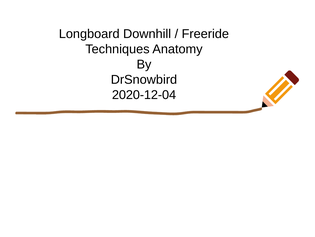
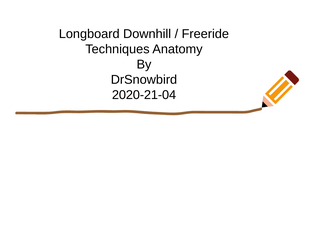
2020-12-04: 2020-12-04 -> 2020-21-04
